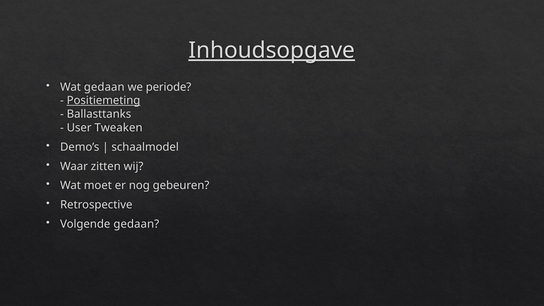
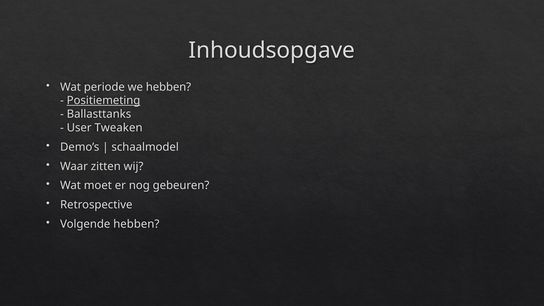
Inhoudsopgave underline: present -> none
Wat gedaan: gedaan -> periode
we periode: periode -> hebben
Volgende gedaan: gedaan -> hebben
